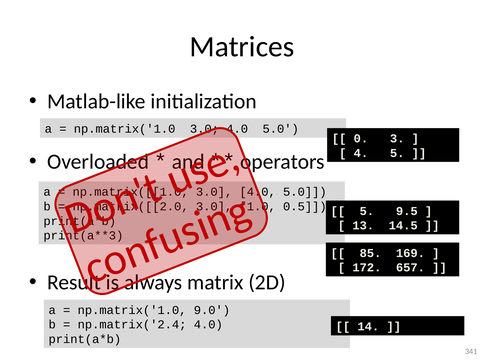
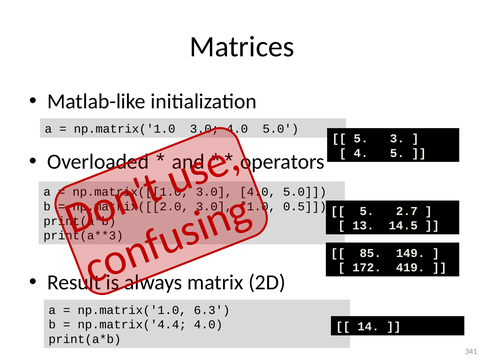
0 at (361, 139): 0 -> 5
9.5: 9.5 -> 2.7
169: 169 -> 149
657: 657 -> 419
9.0: 9.0 -> 6.3
np.matrix('2.4: np.matrix('2.4 -> np.matrix('4.4
